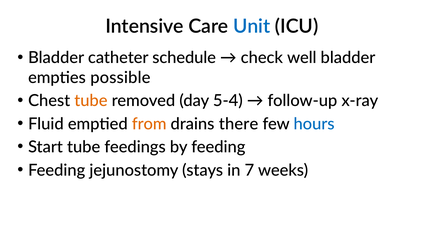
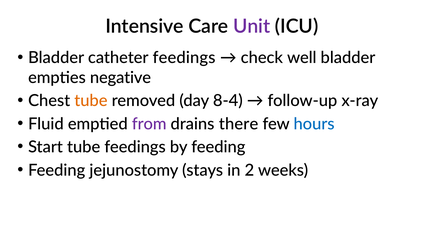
Unit colour: blue -> purple
catheter schedule: schedule -> feedings
possible: possible -> negative
5-4: 5-4 -> 8-4
from colour: orange -> purple
7: 7 -> 2
